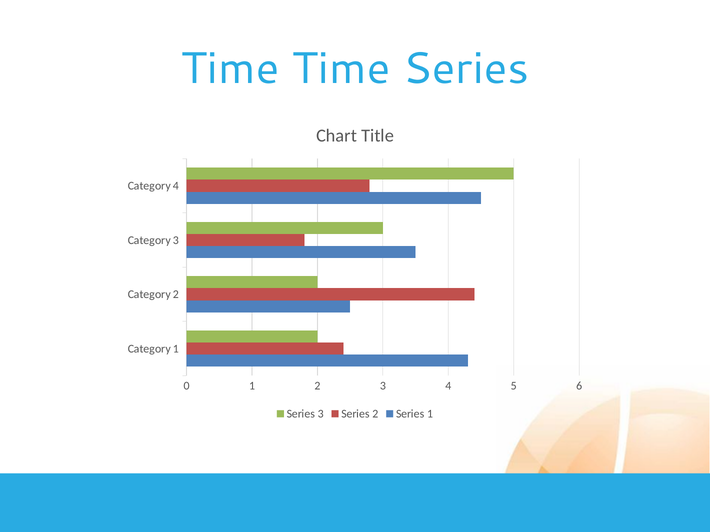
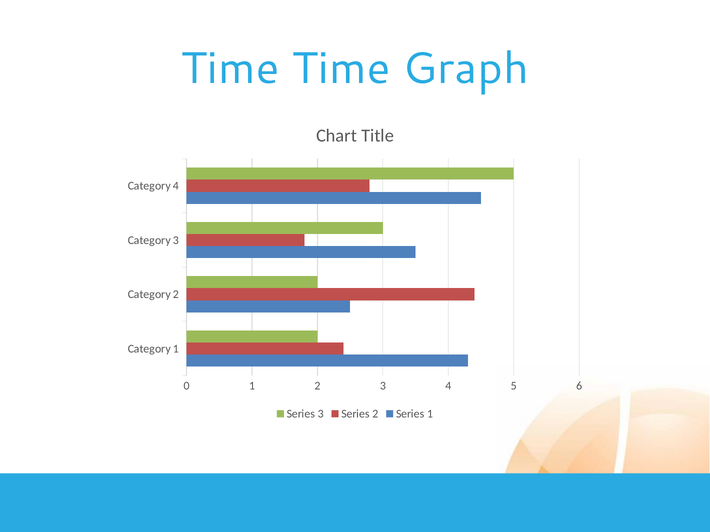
Time Series: Series -> Graph
